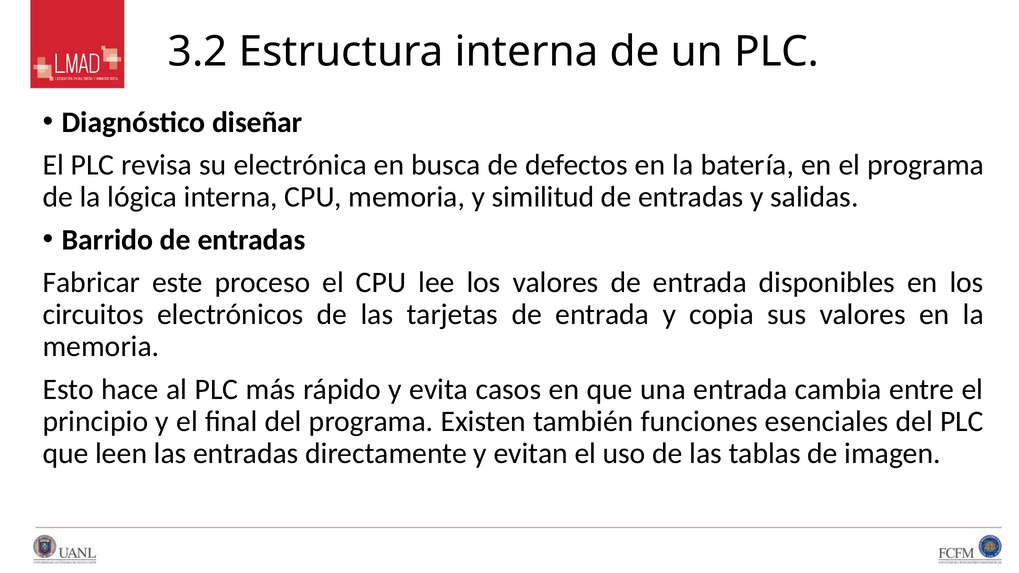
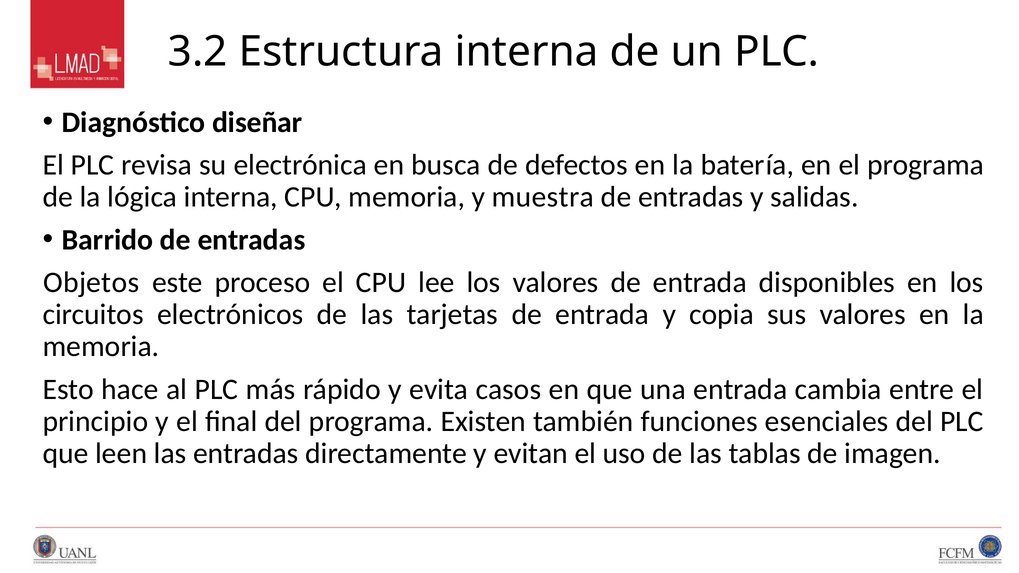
similitud: similitud -> muestra
Fabricar: Fabricar -> Objetos
